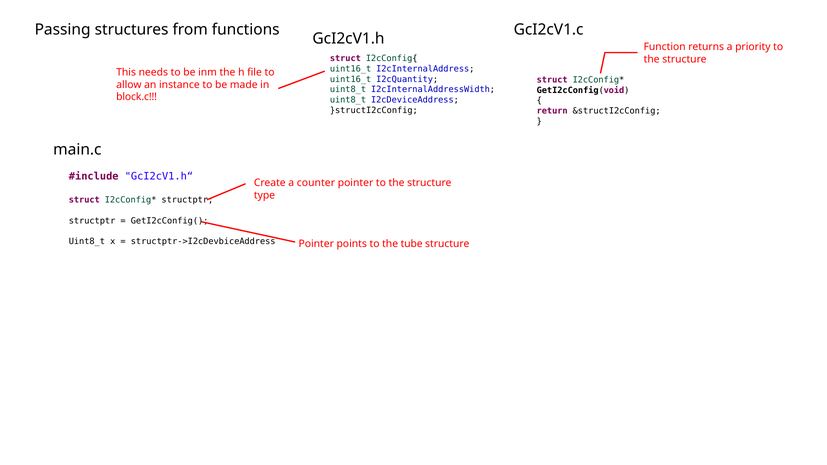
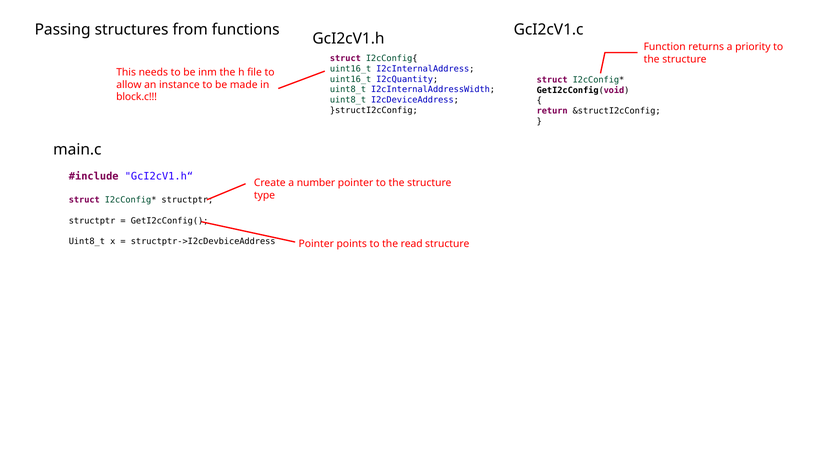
counter: counter -> number
tube: tube -> read
